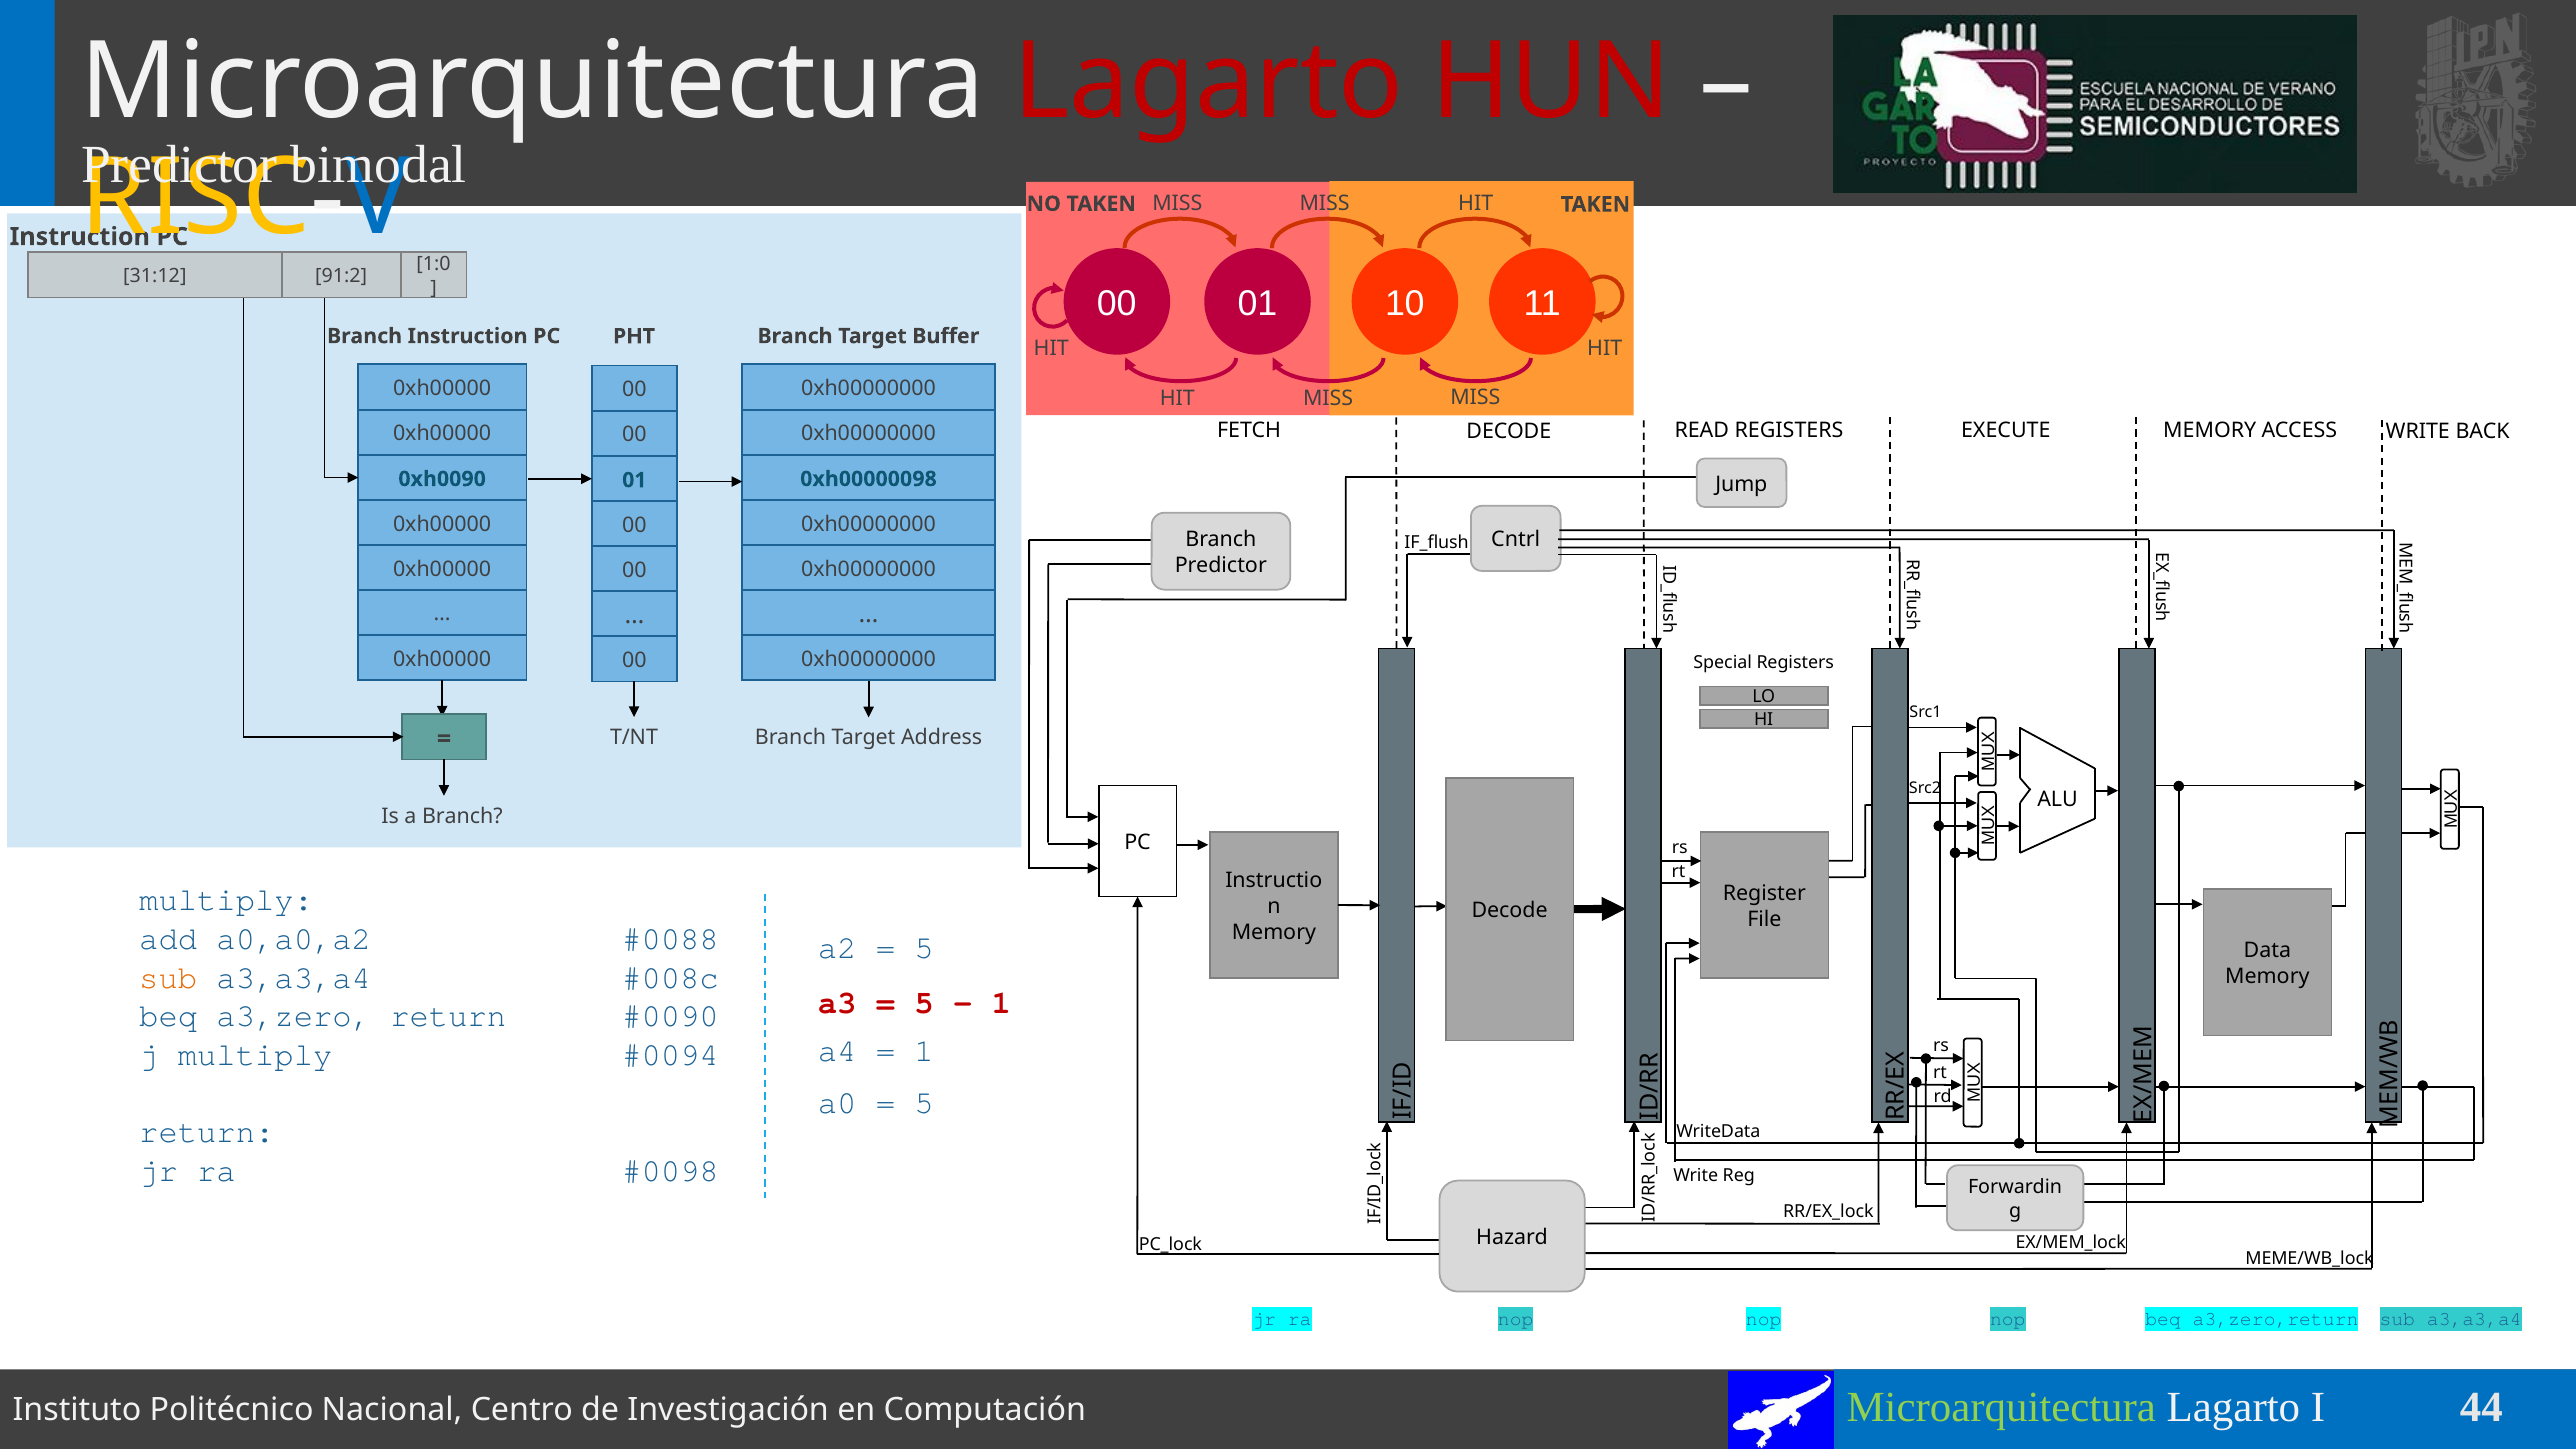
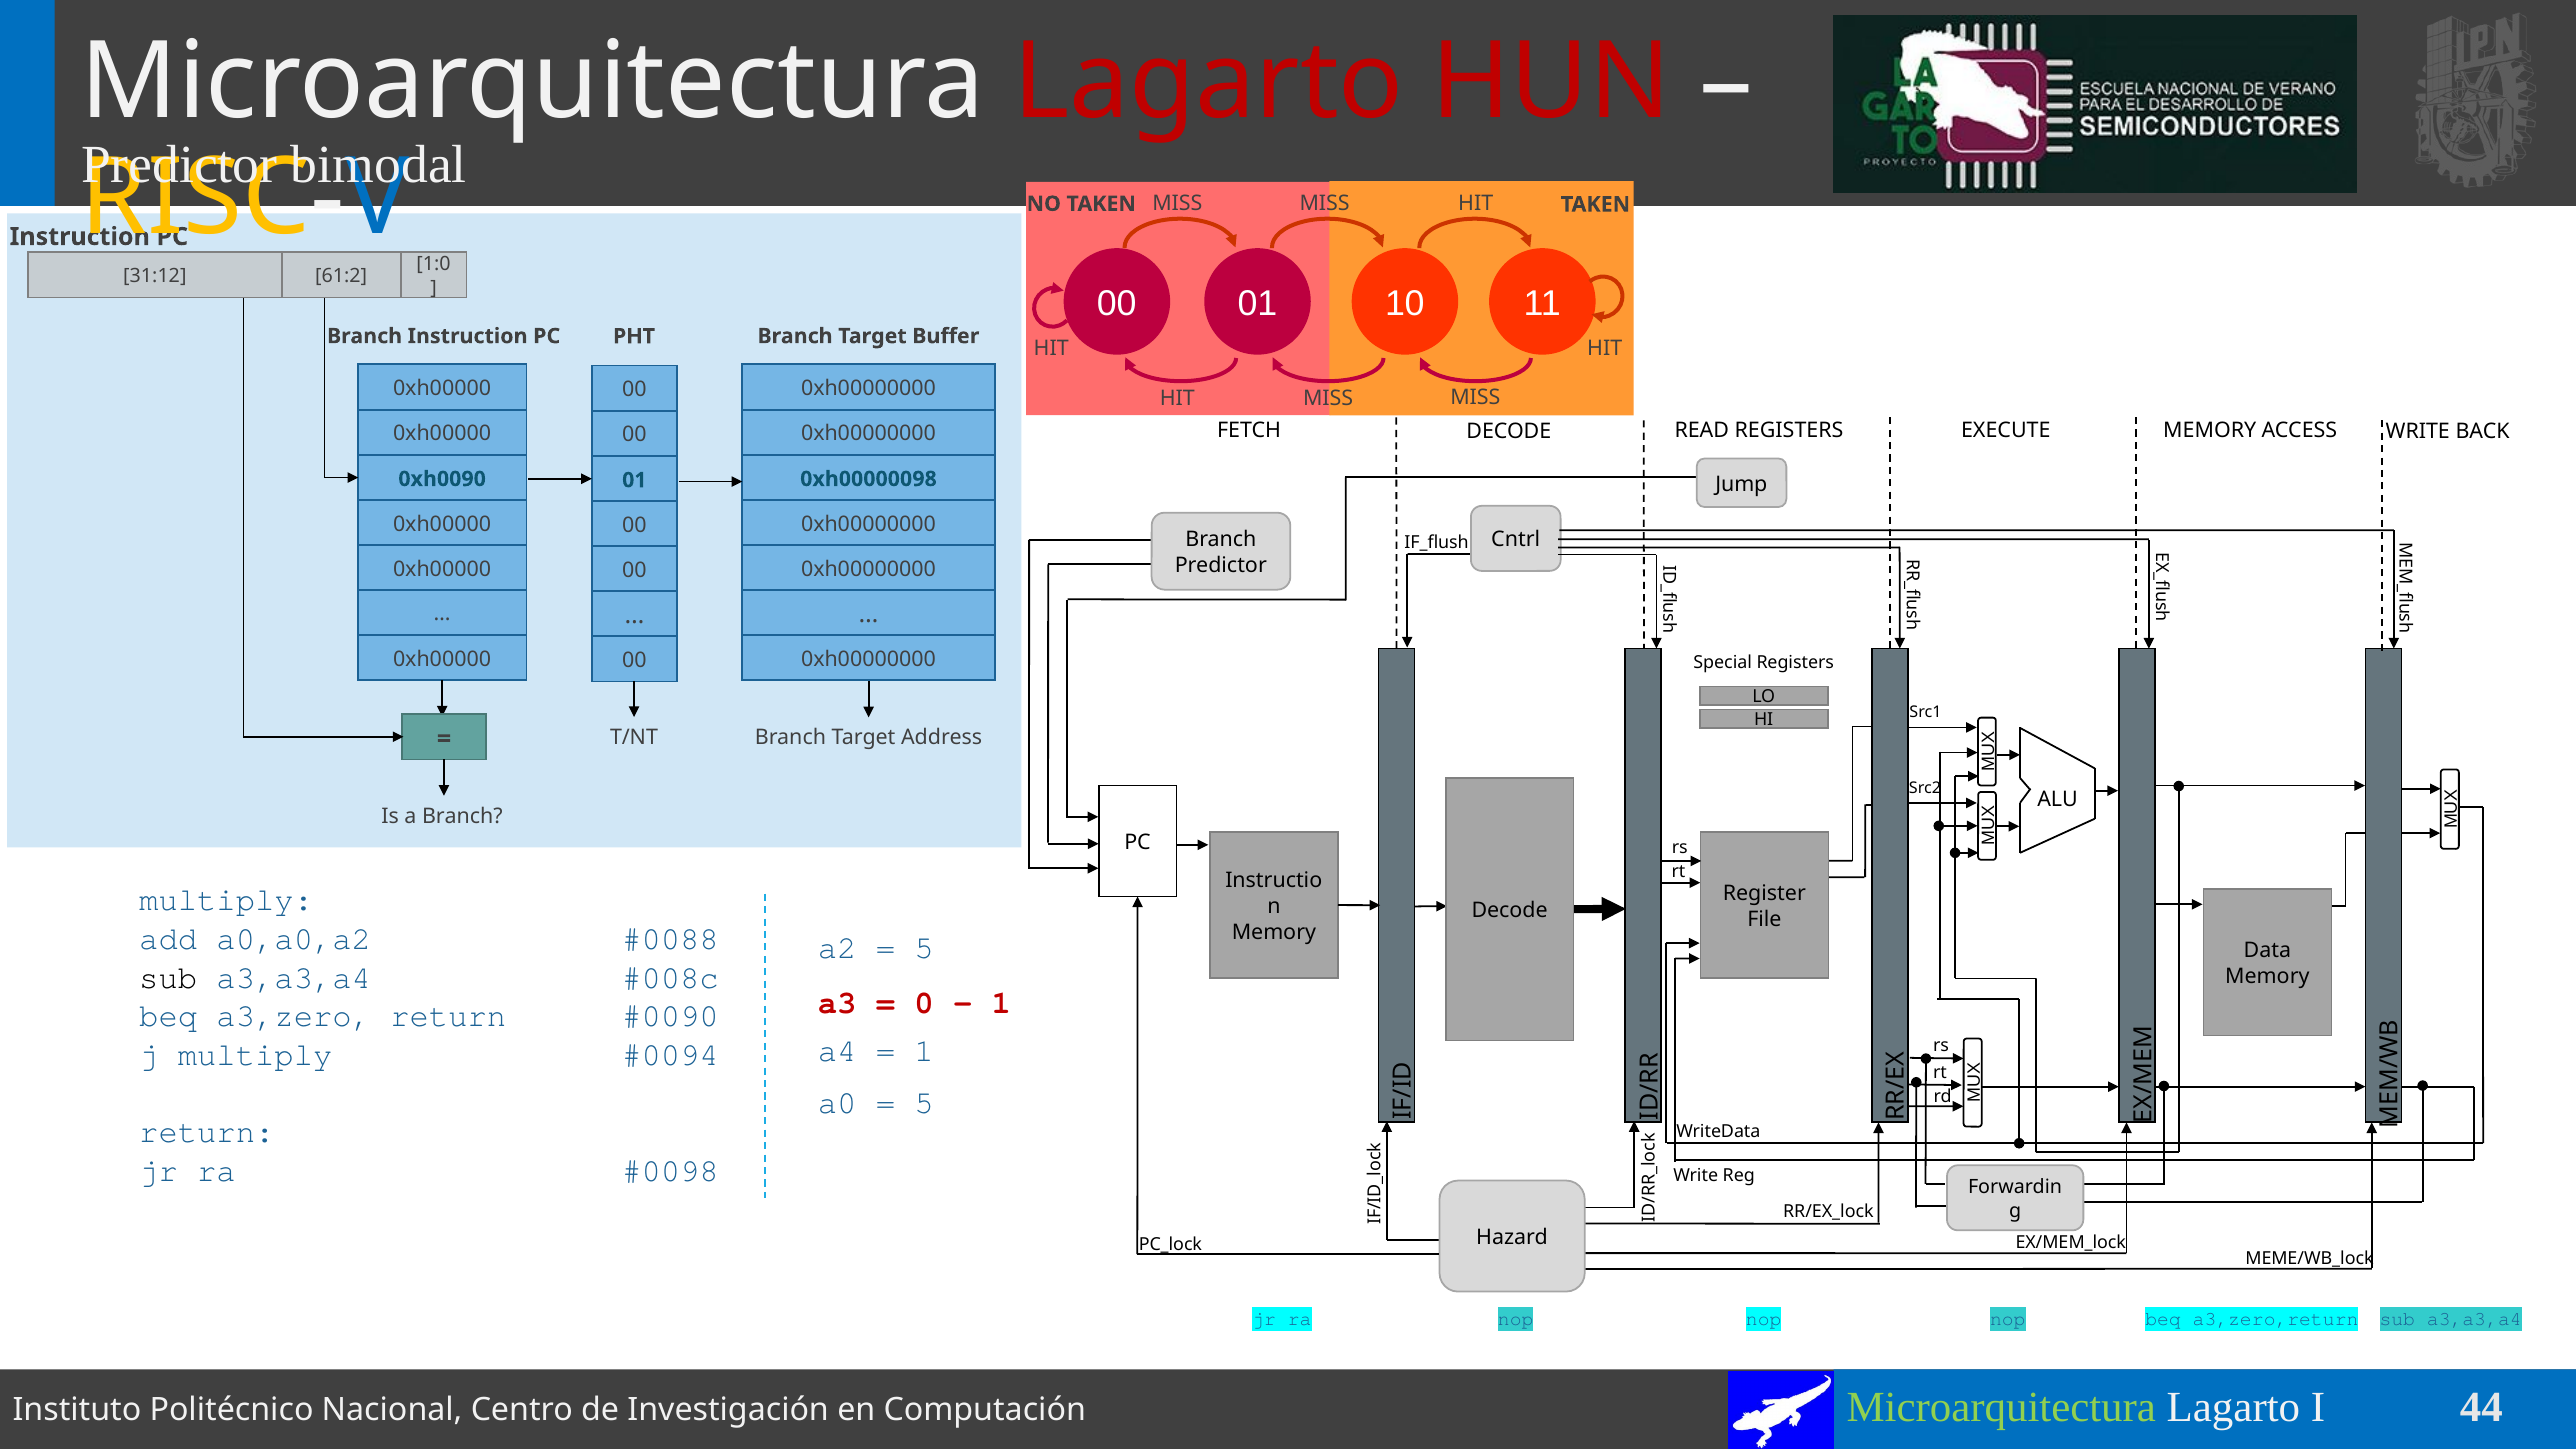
91:2: 91:2 -> 61:2
sub at (168, 977) colour: orange -> black
5 at (924, 1003): 5 -> 0
